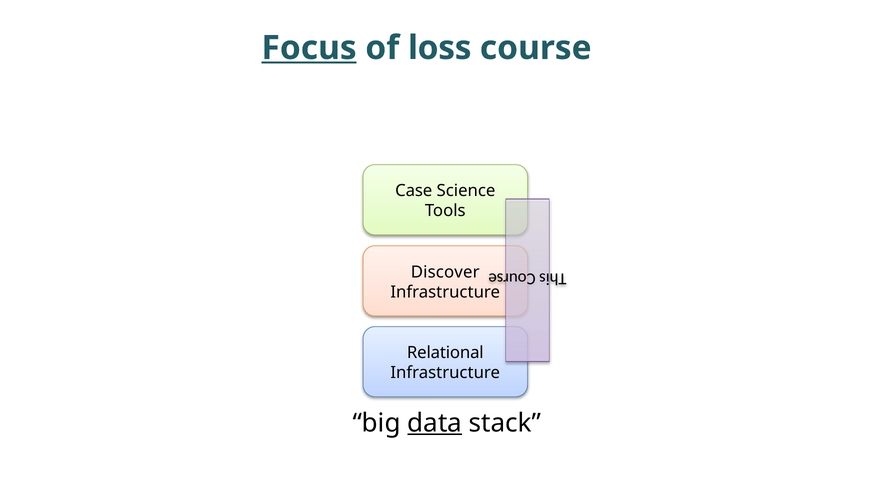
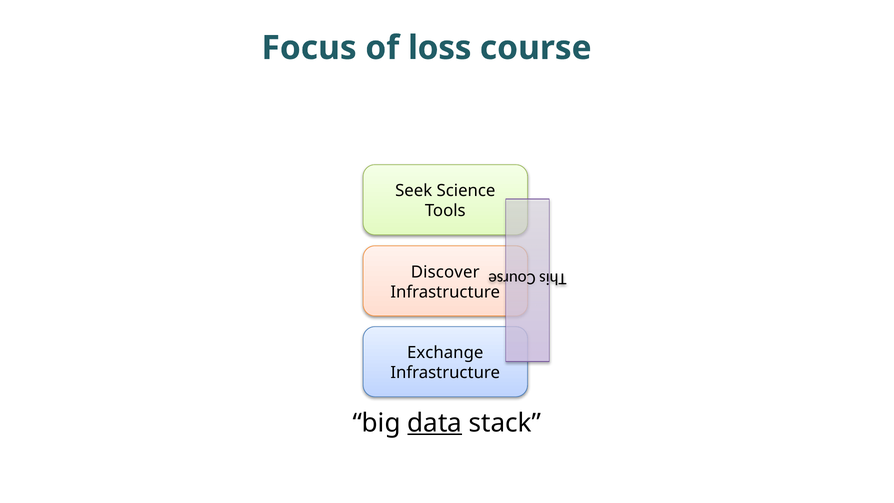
Focus underline: present -> none
Case: Case -> Seek
Relational: Relational -> Exchange
